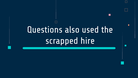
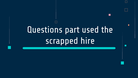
also: also -> part
